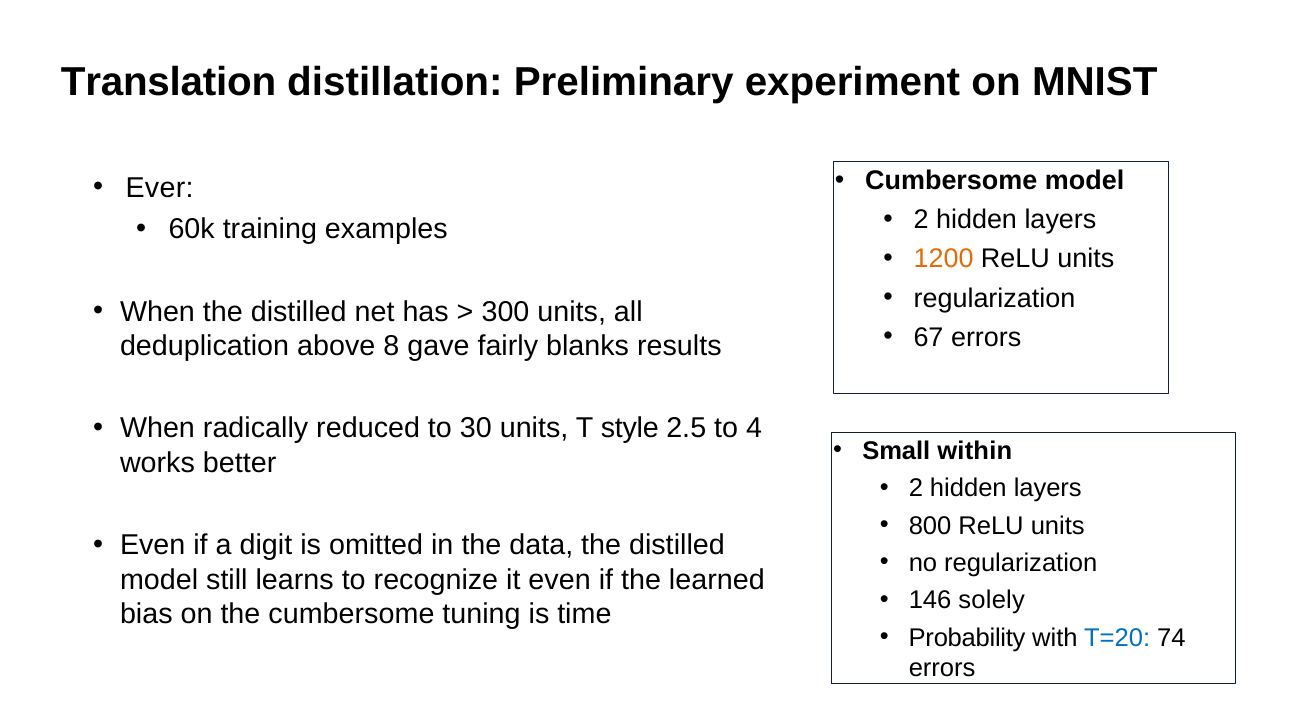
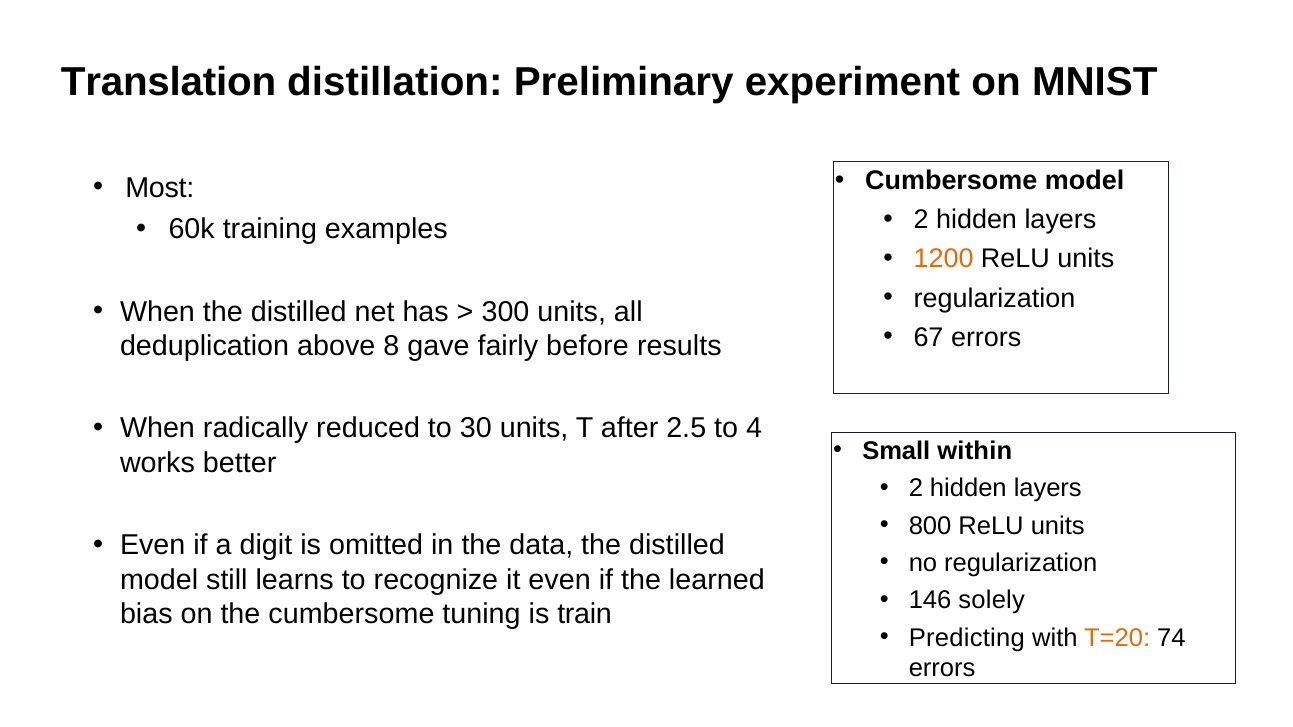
Ever: Ever -> Most
blanks: blanks -> before
style: style -> after
time: time -> train
Probability: Probability -> Predicting
T=20 colour: blue -> orange
